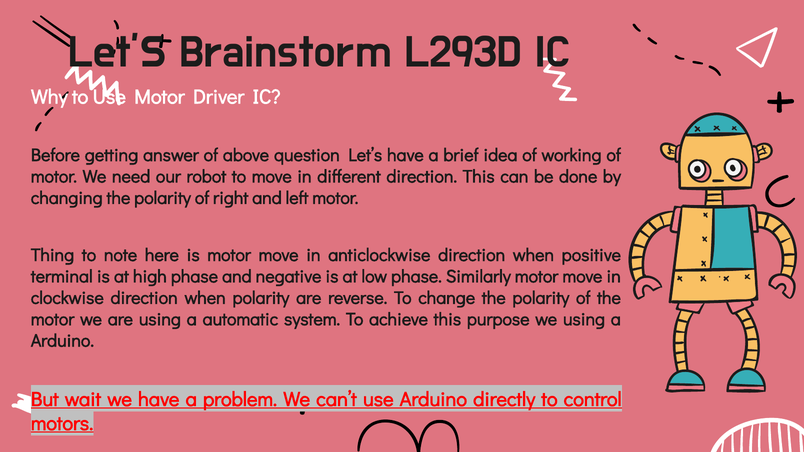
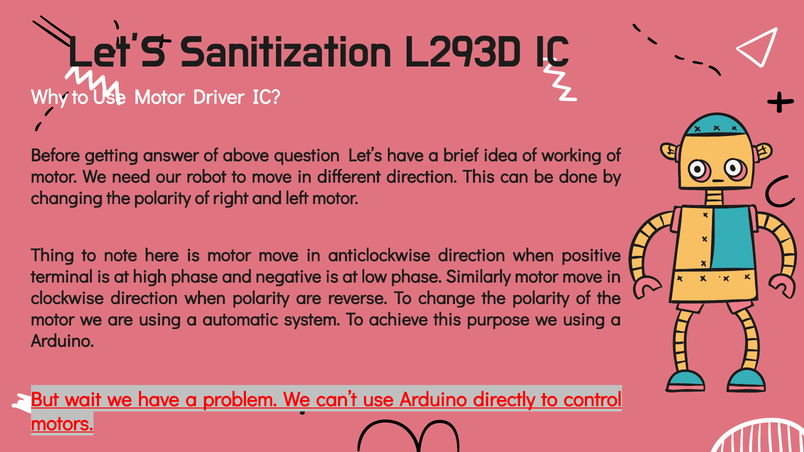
Brainstorm: Brainstorm -> Sanitization
